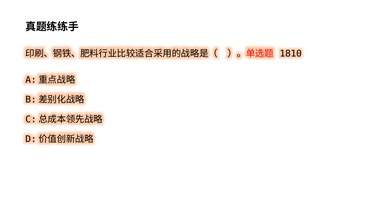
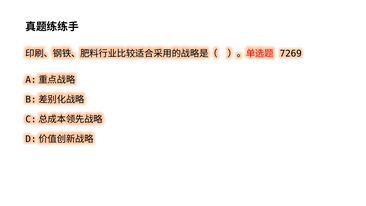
1810: 1810 -> 7269
